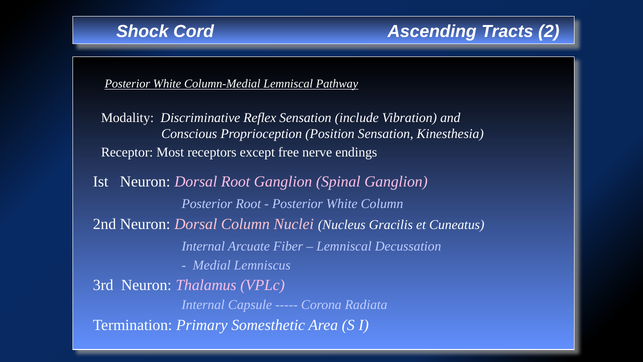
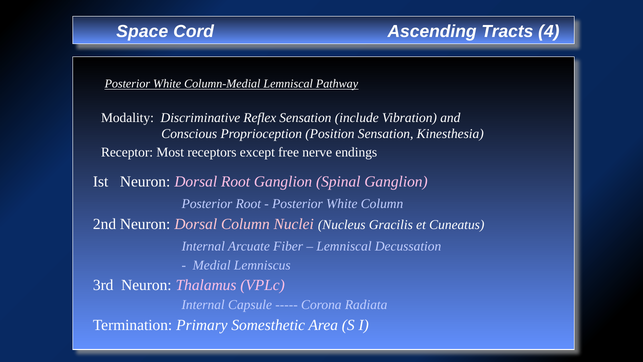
Shock: Shock -> Space
2: 2 -> 4
